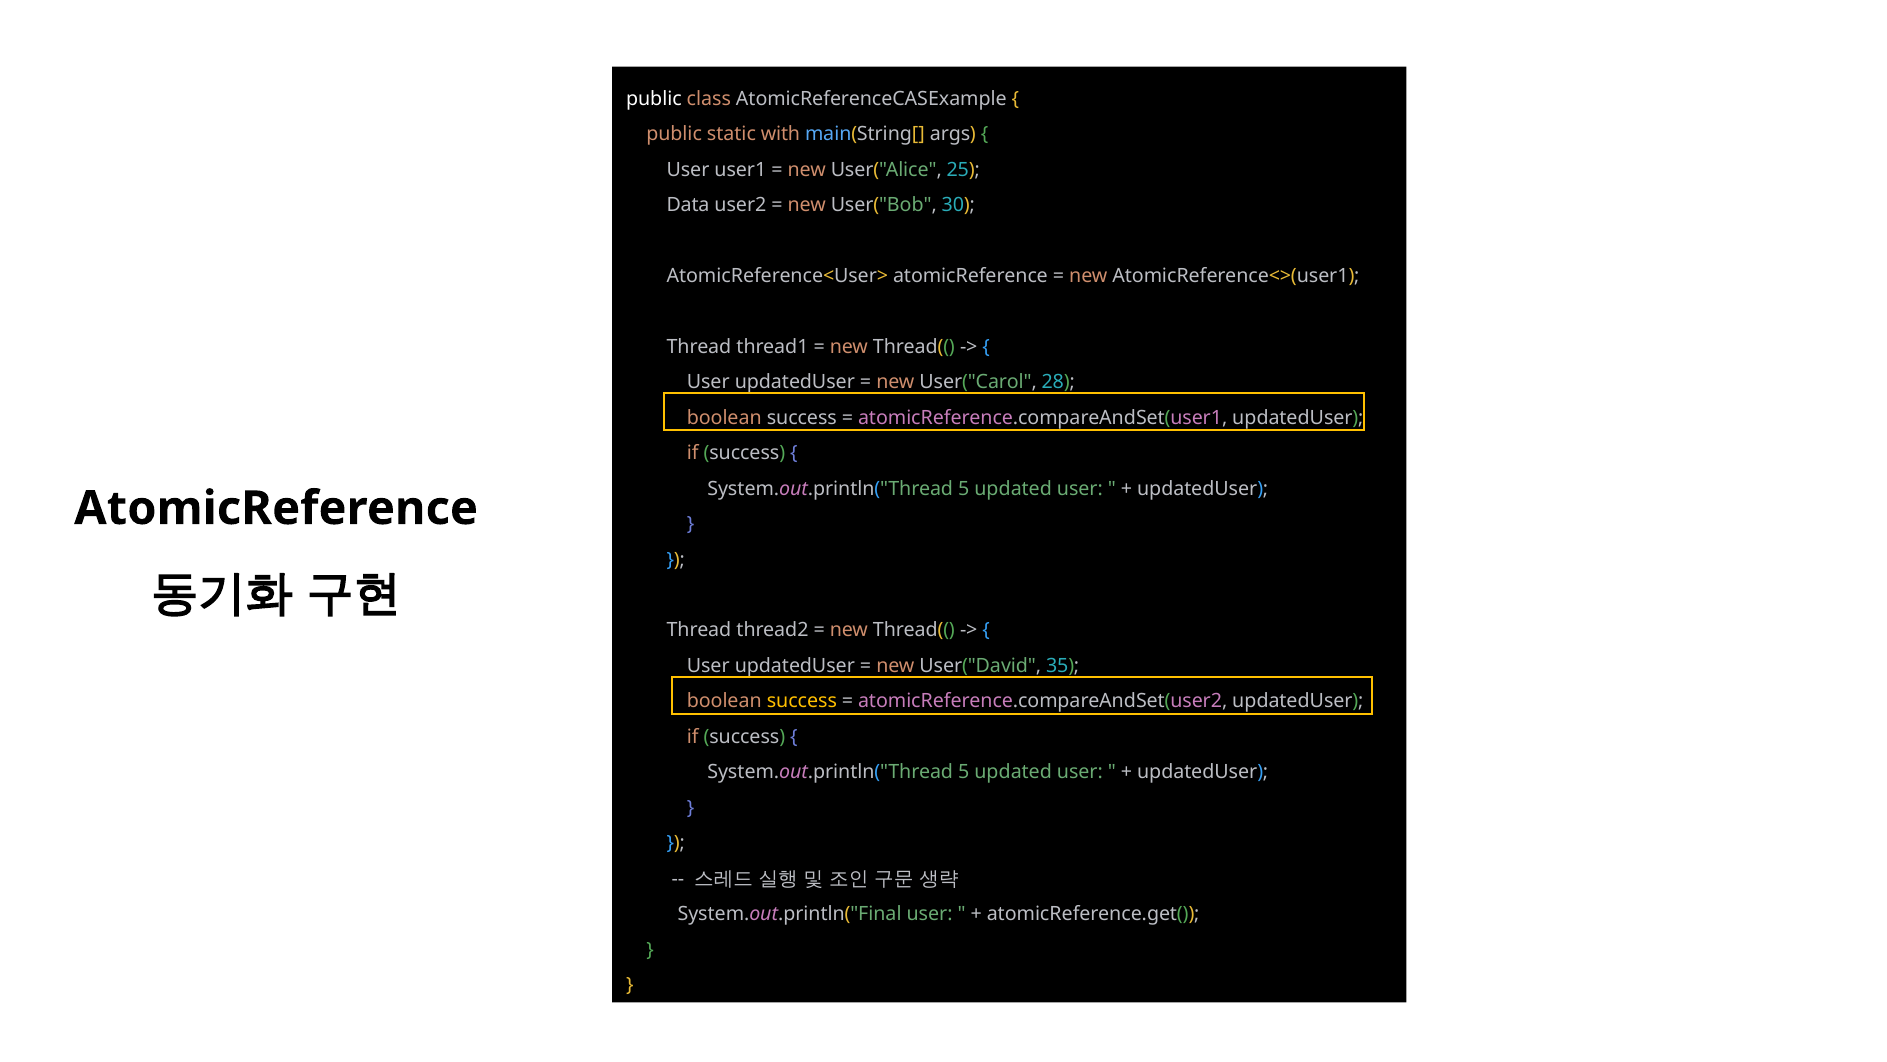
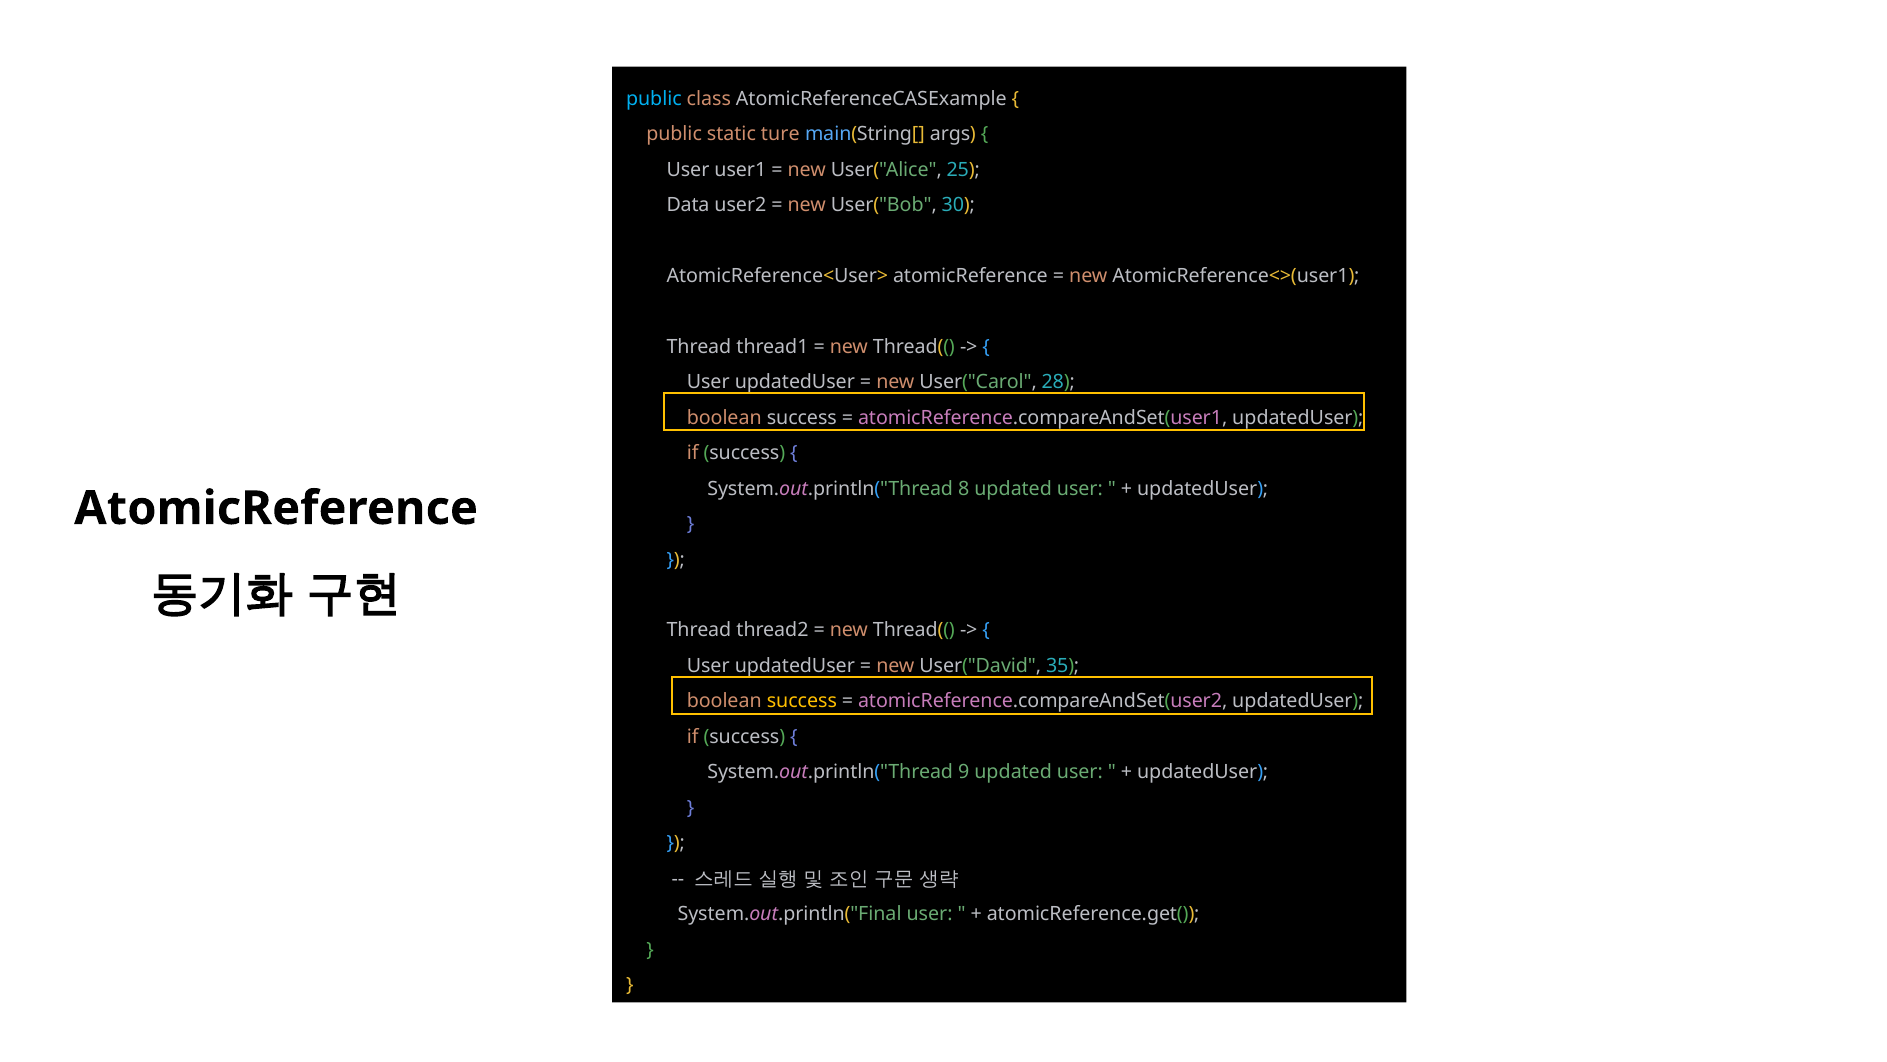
public at (654, 99) colour: white -> light blue
with: with -> ture
5 at (964, 488): 5 -> 8
5 at (964, 772): 5 -> 9
